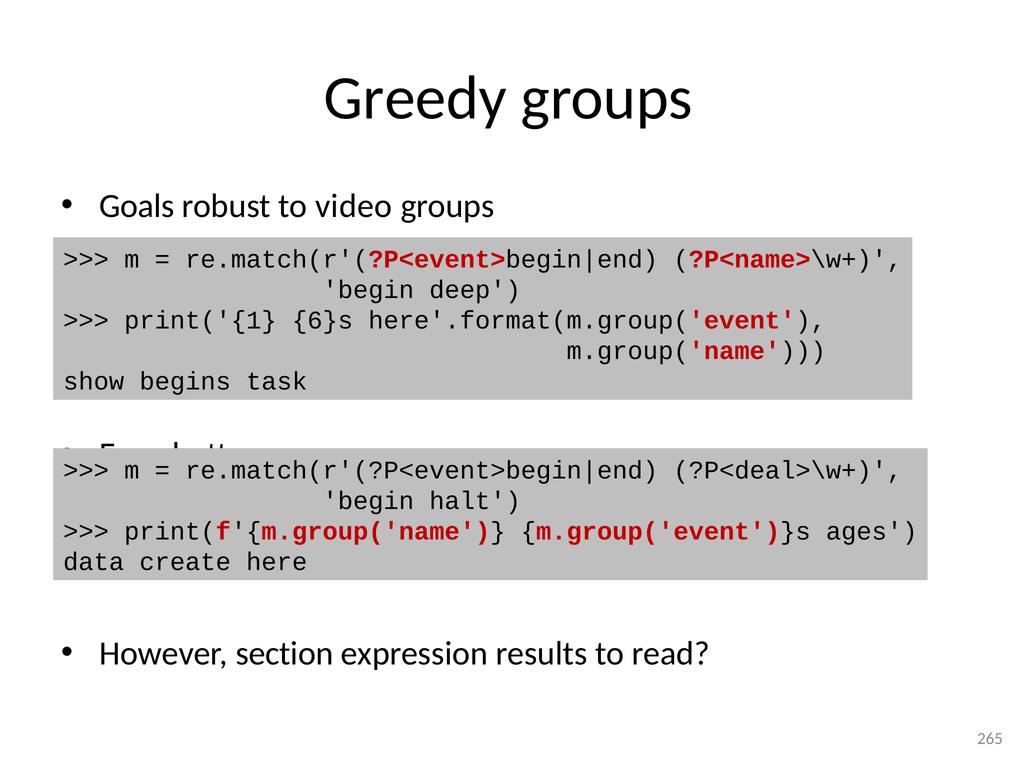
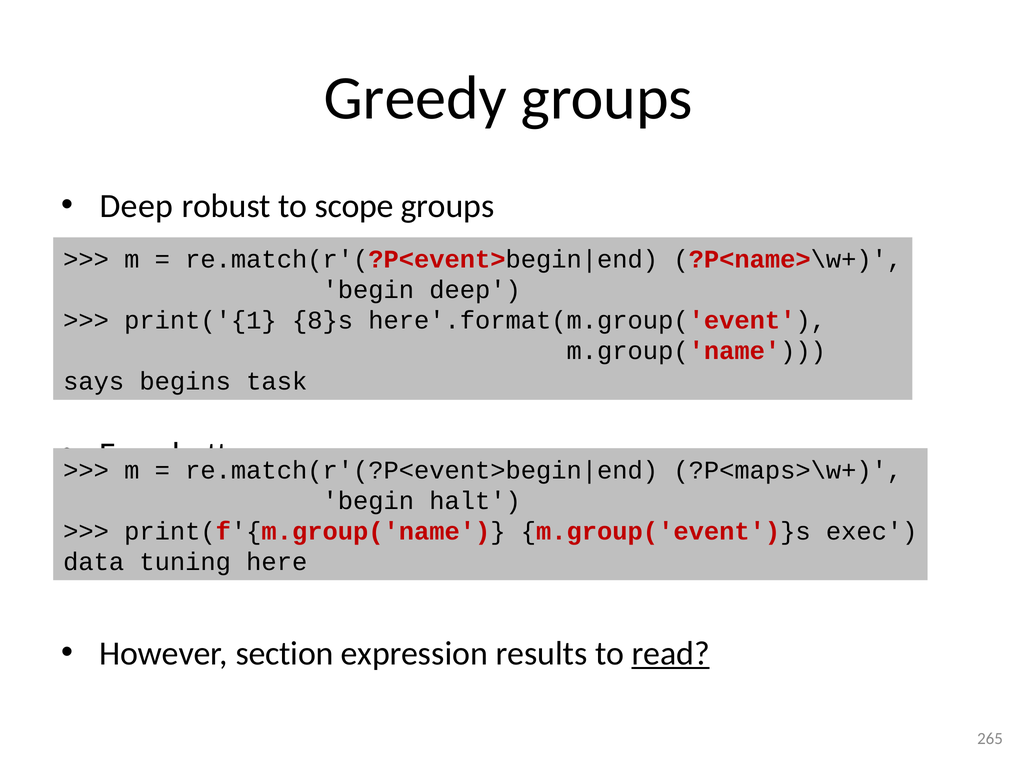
Goals at (137, 206): Goals -> Deep
video: video -> scope
6}s: 6}s -> 8}s
show: show -> says
?P<deal>\w+: ?P<deal>\w+ -> ?P<maps>\w+
ages: ages -> exec
create: create -> tuning
read underline: none -> present
